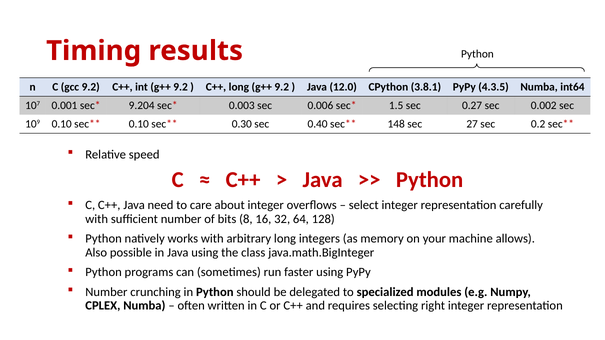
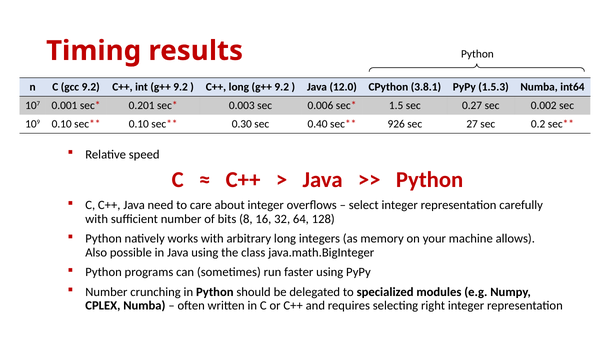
4.3.5: 4.3.5 -> 1.5.3
9.204: 9.204 -> 0.201
148: 148 -> 926
